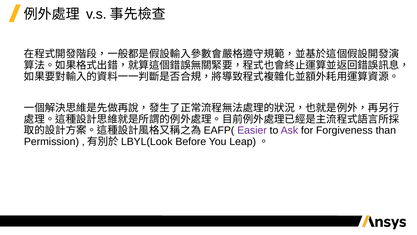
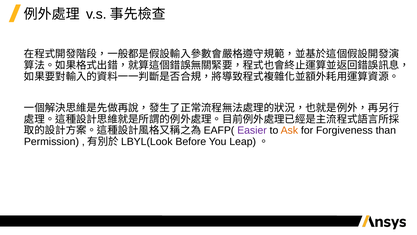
Ask colour: purple -> orange
